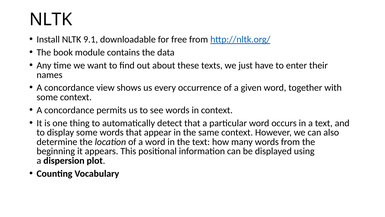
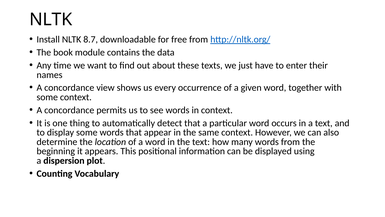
9.1: 9.1 -> 8.7
